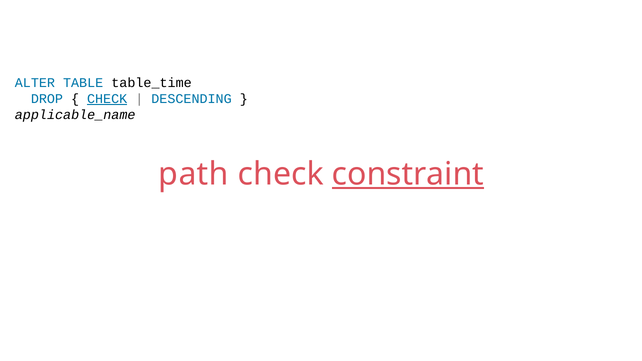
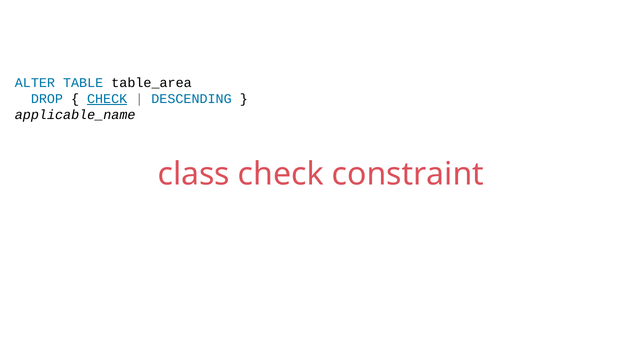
table_time: table_time -> table_area
path: path -> class
constraint underline: present -> none
